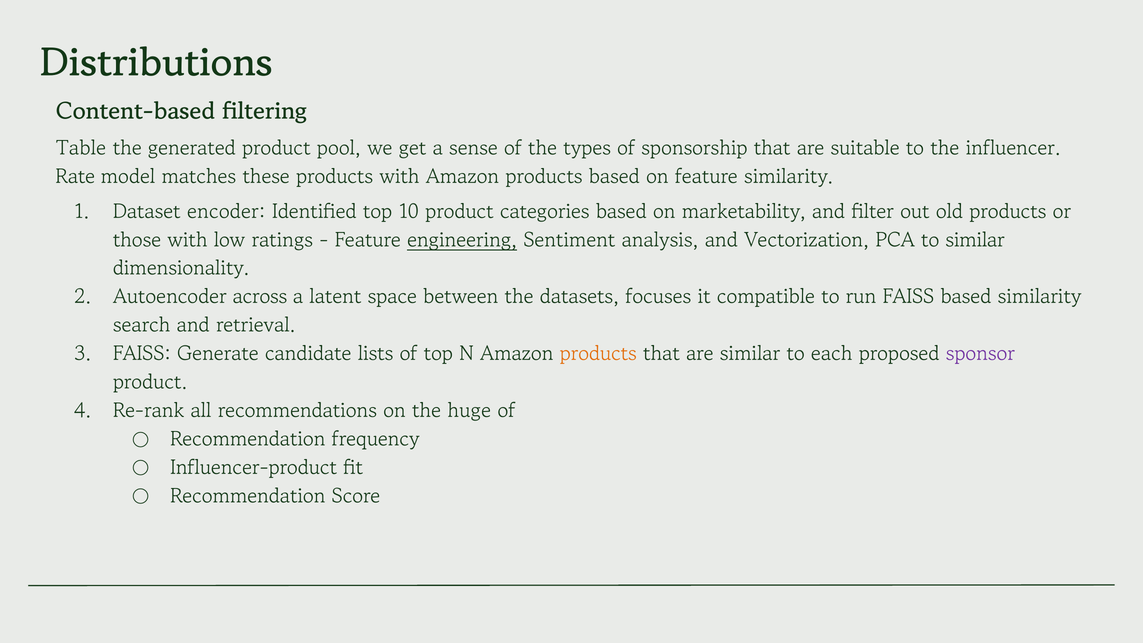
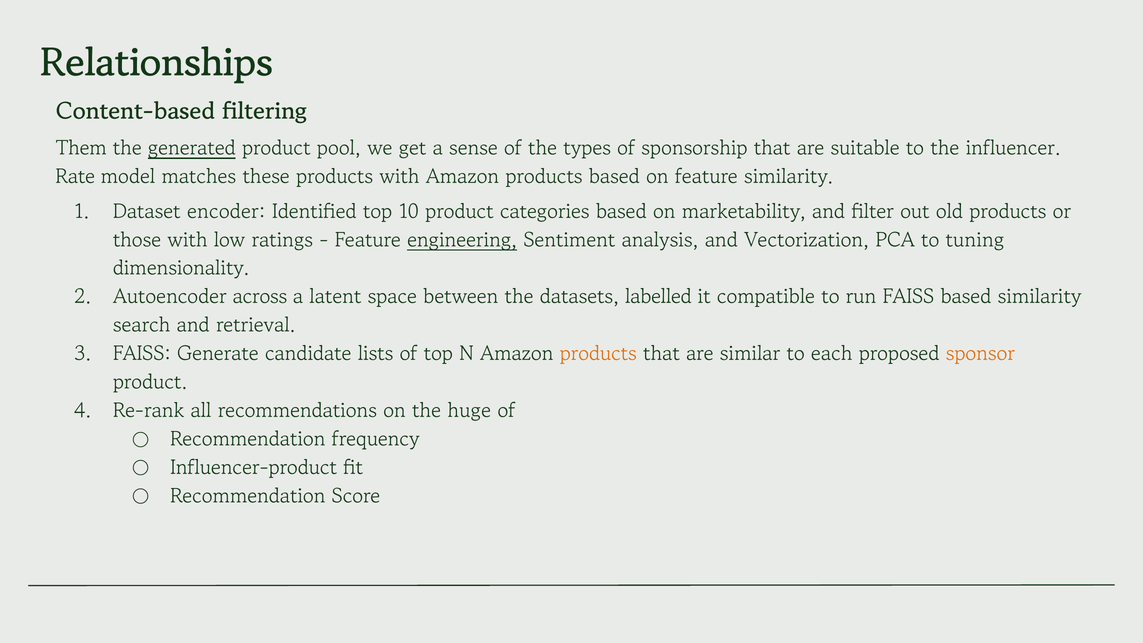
Distributions: Distributions -> Relationships
Table: Table -> Them
generated underline: none -> present
to similar: similar -> tuning
focuses: focuses -> labelled
sponsor colour: purple -> orange
